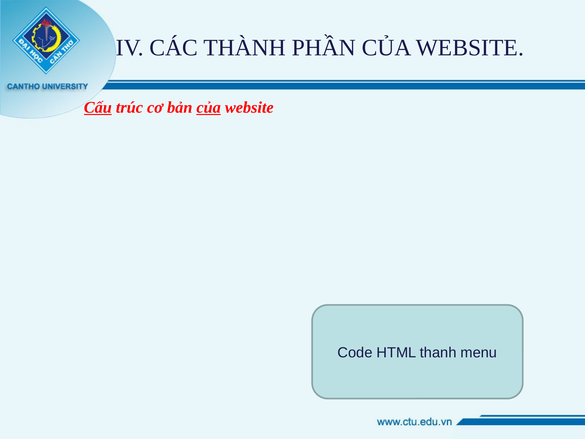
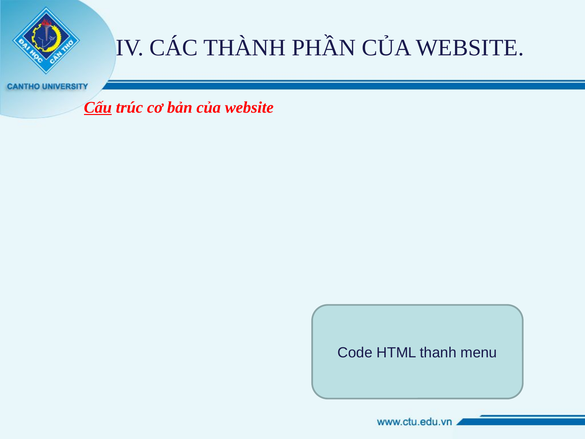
của at (209, 107) underline: present -> none
